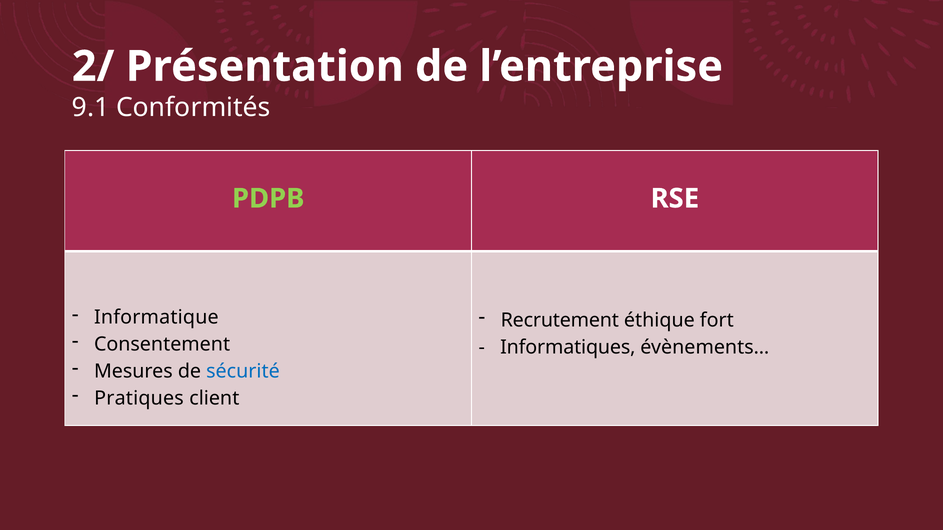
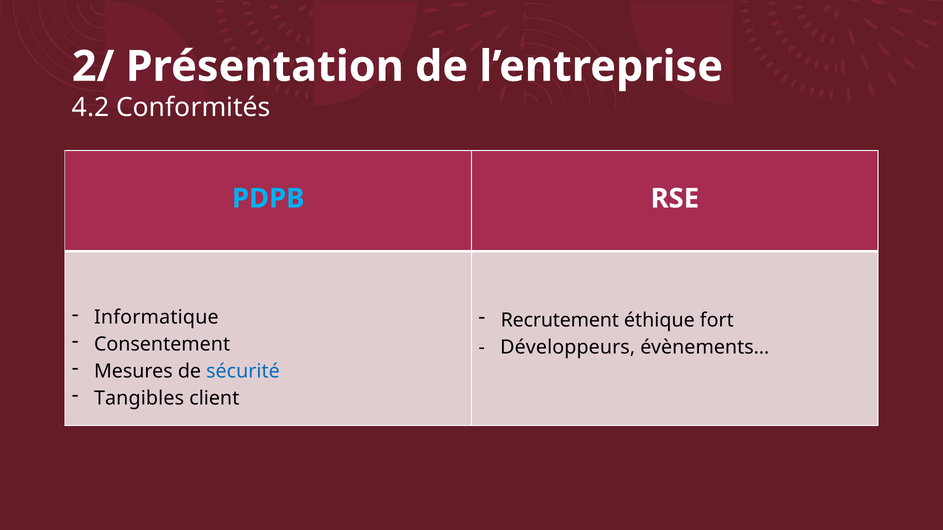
9.1: 9.1 -> 4.2
PDPB colour: light green -> light blue
Informatiques: Informatiques -> Développeurs
Pratiques: Pratiques -> Tangibles
